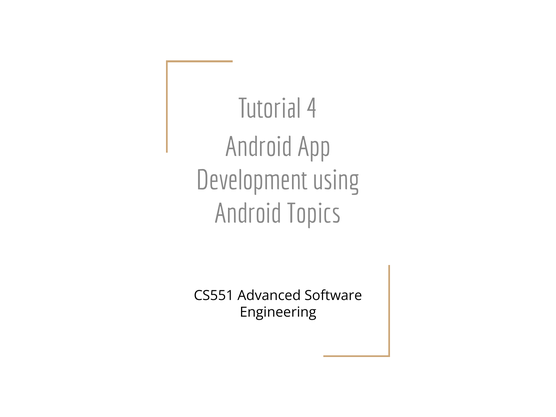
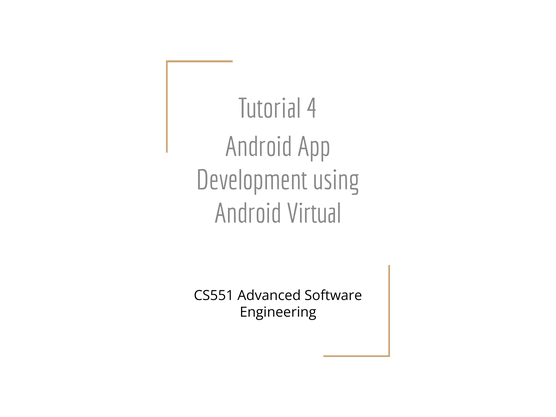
Topics: Topics -> Virtual
